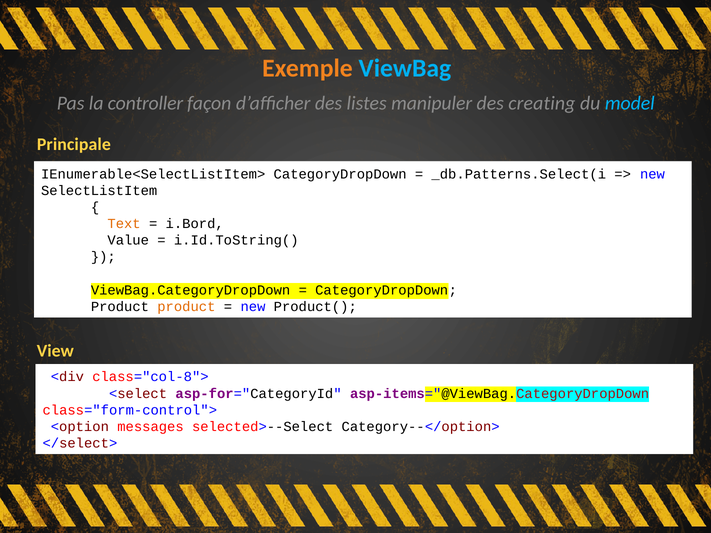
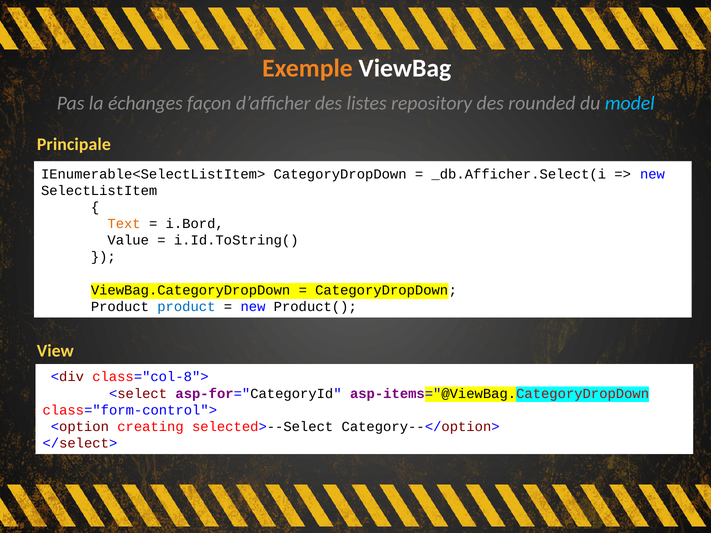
ViewBag colour: light blue -> white
controller: controller -> échanges
manipuler: manipuler -> repository
creating: creating -> rounded
_db.Patterns.Select(i: _db.Patterns.Select(i -> _db.Afficher.Select(i
product at (186, 307) colour: orange -> blue
messages: messages -> creating
